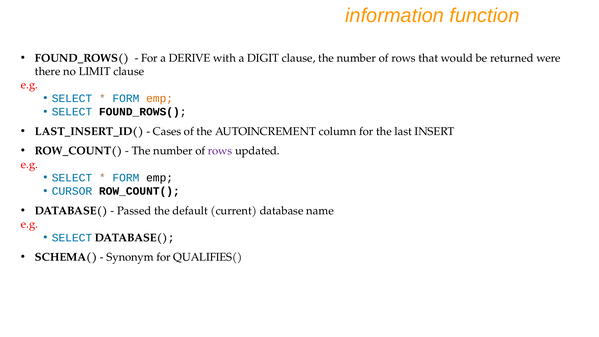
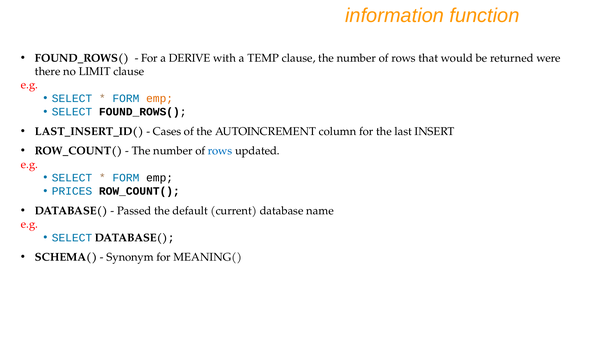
DIGIT: DIGIT -> TEMP
rows at (220, 151) colour: purple -> blue
CURSOR: CURSOR -> PRICES
QUALIFIES(: QUALIFIES( -> MEANING(
